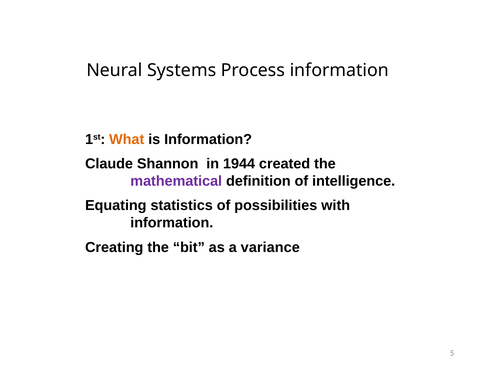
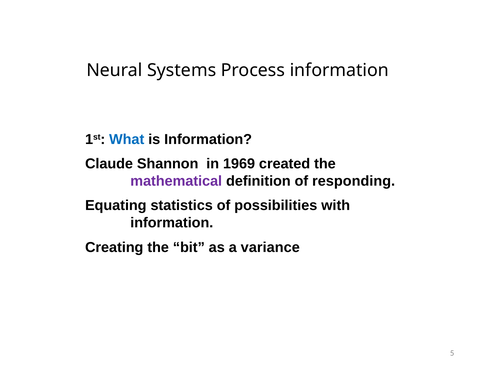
What colour: orange -> blue
1944: 1944 -> 1969
intelligence: intelligence -> responding
